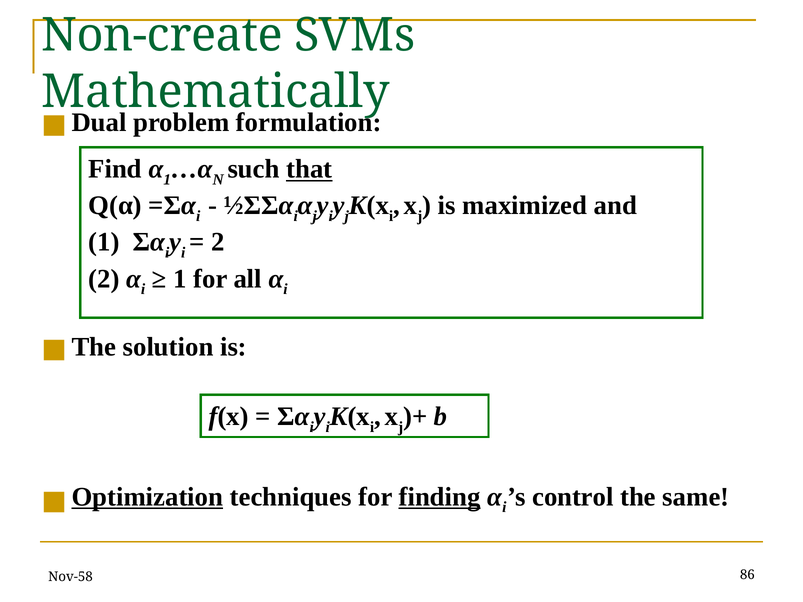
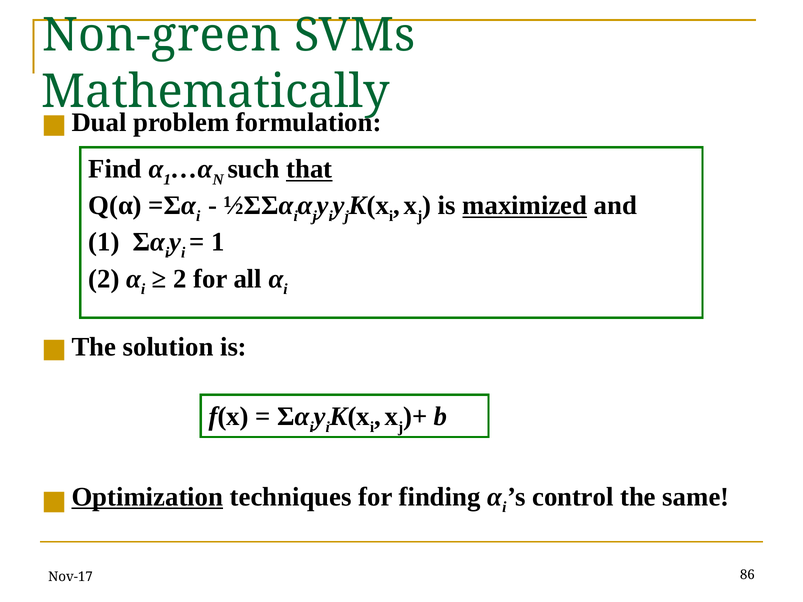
Non-create: Non-create -> Non-green
maximized underline: none -> present
2 at (218, 242): 2 -> 1
1 at (180, 279): 1 -> 2
finding underline: present -> none
Nov-58: Nov-58 -> Nov-17
